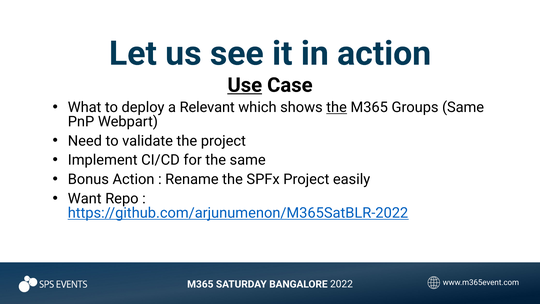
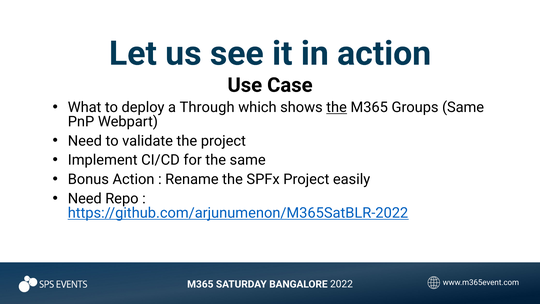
Use underline: present -> none
Relevant: Relevant -> Through
Want at (85, 199): Want -> Need
